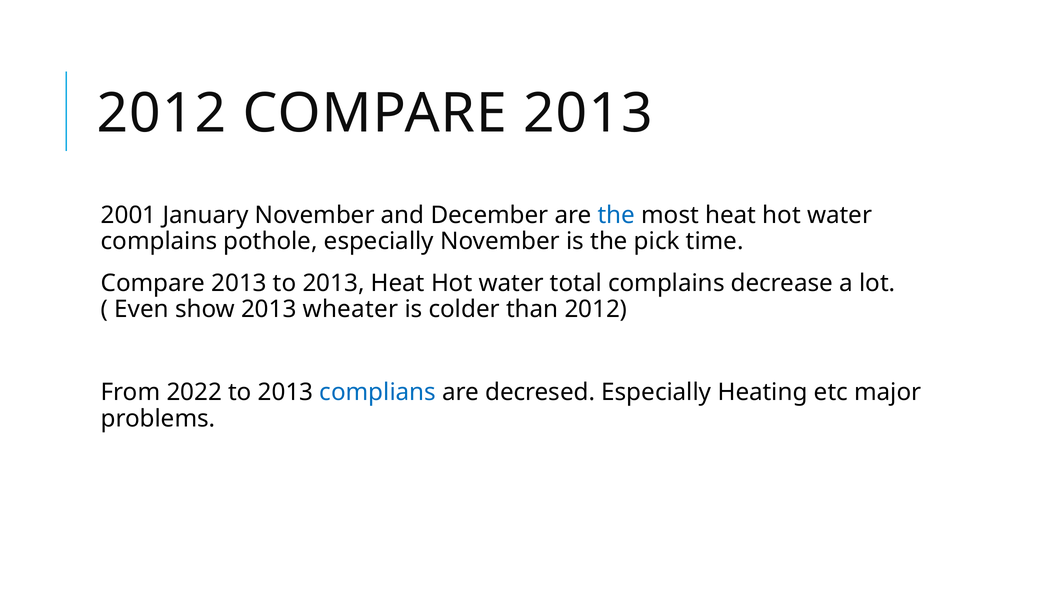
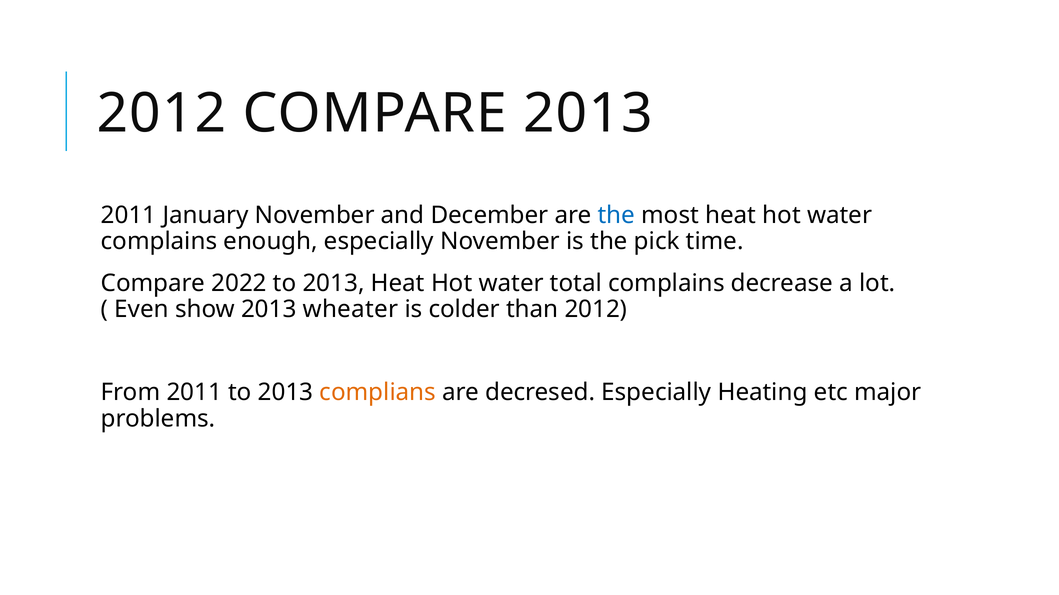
2001 at (129, 215): 2001 -> 2011
pothole: pothole -> enough
2013 at (239, 283): 2013 -> 2022
From 2022: 2022 -> 2011
complians colour: blue -> orange
